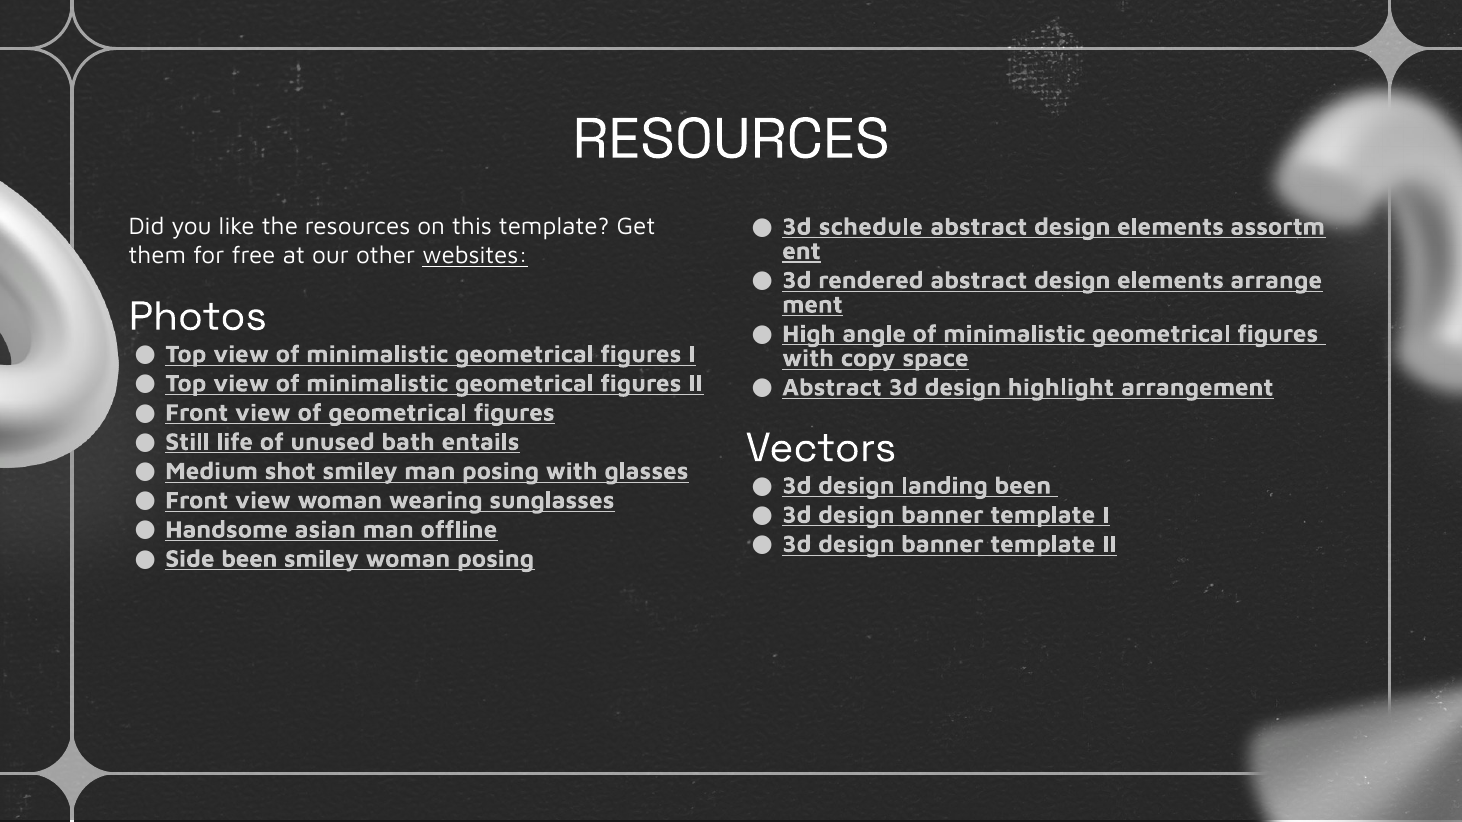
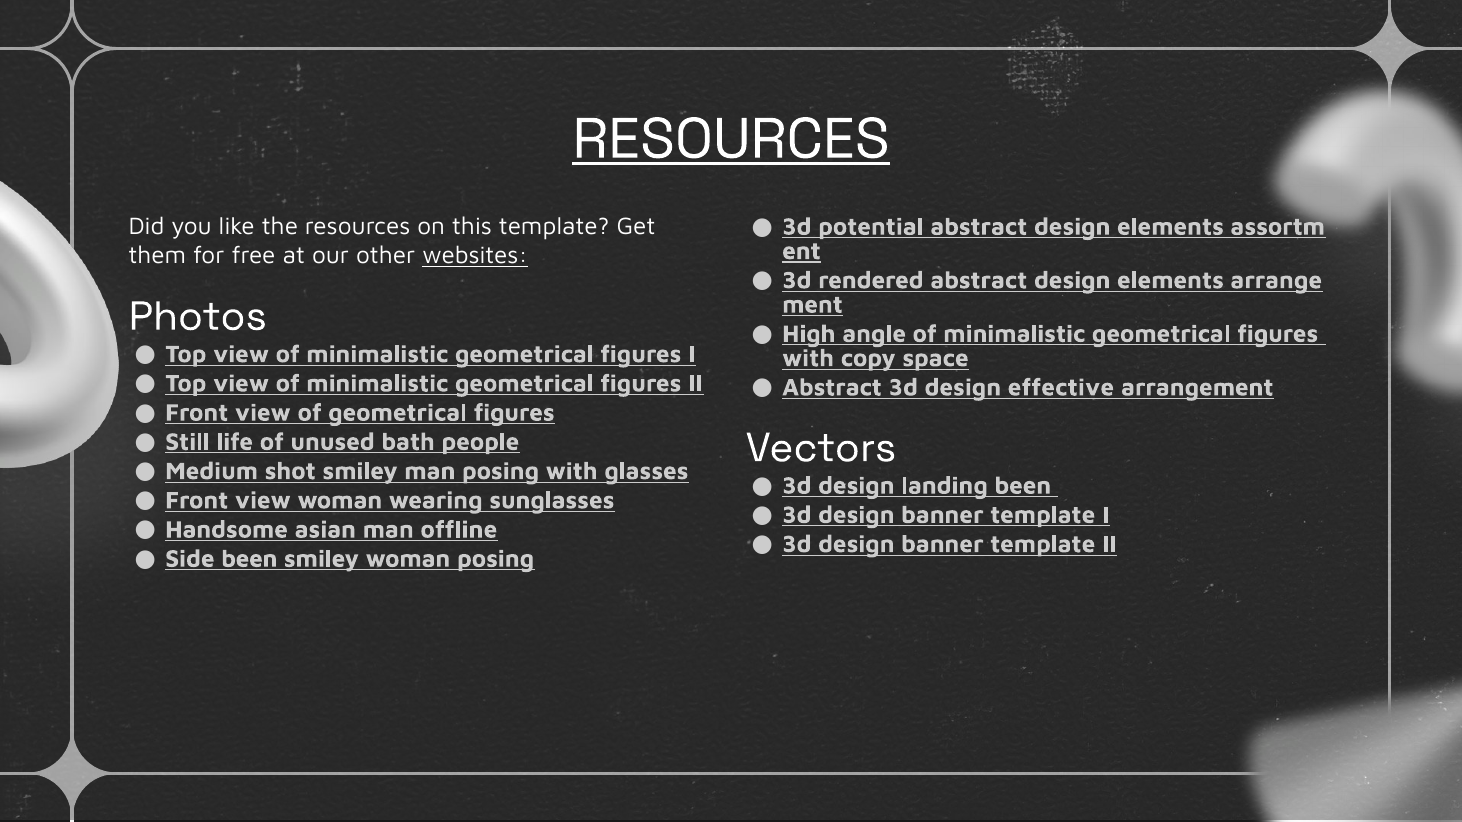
RESOURCES at (731, 139) underline: none -> present
schedule: schedule -> potential
highlight: highlight -> effective
entails: entails -> people
